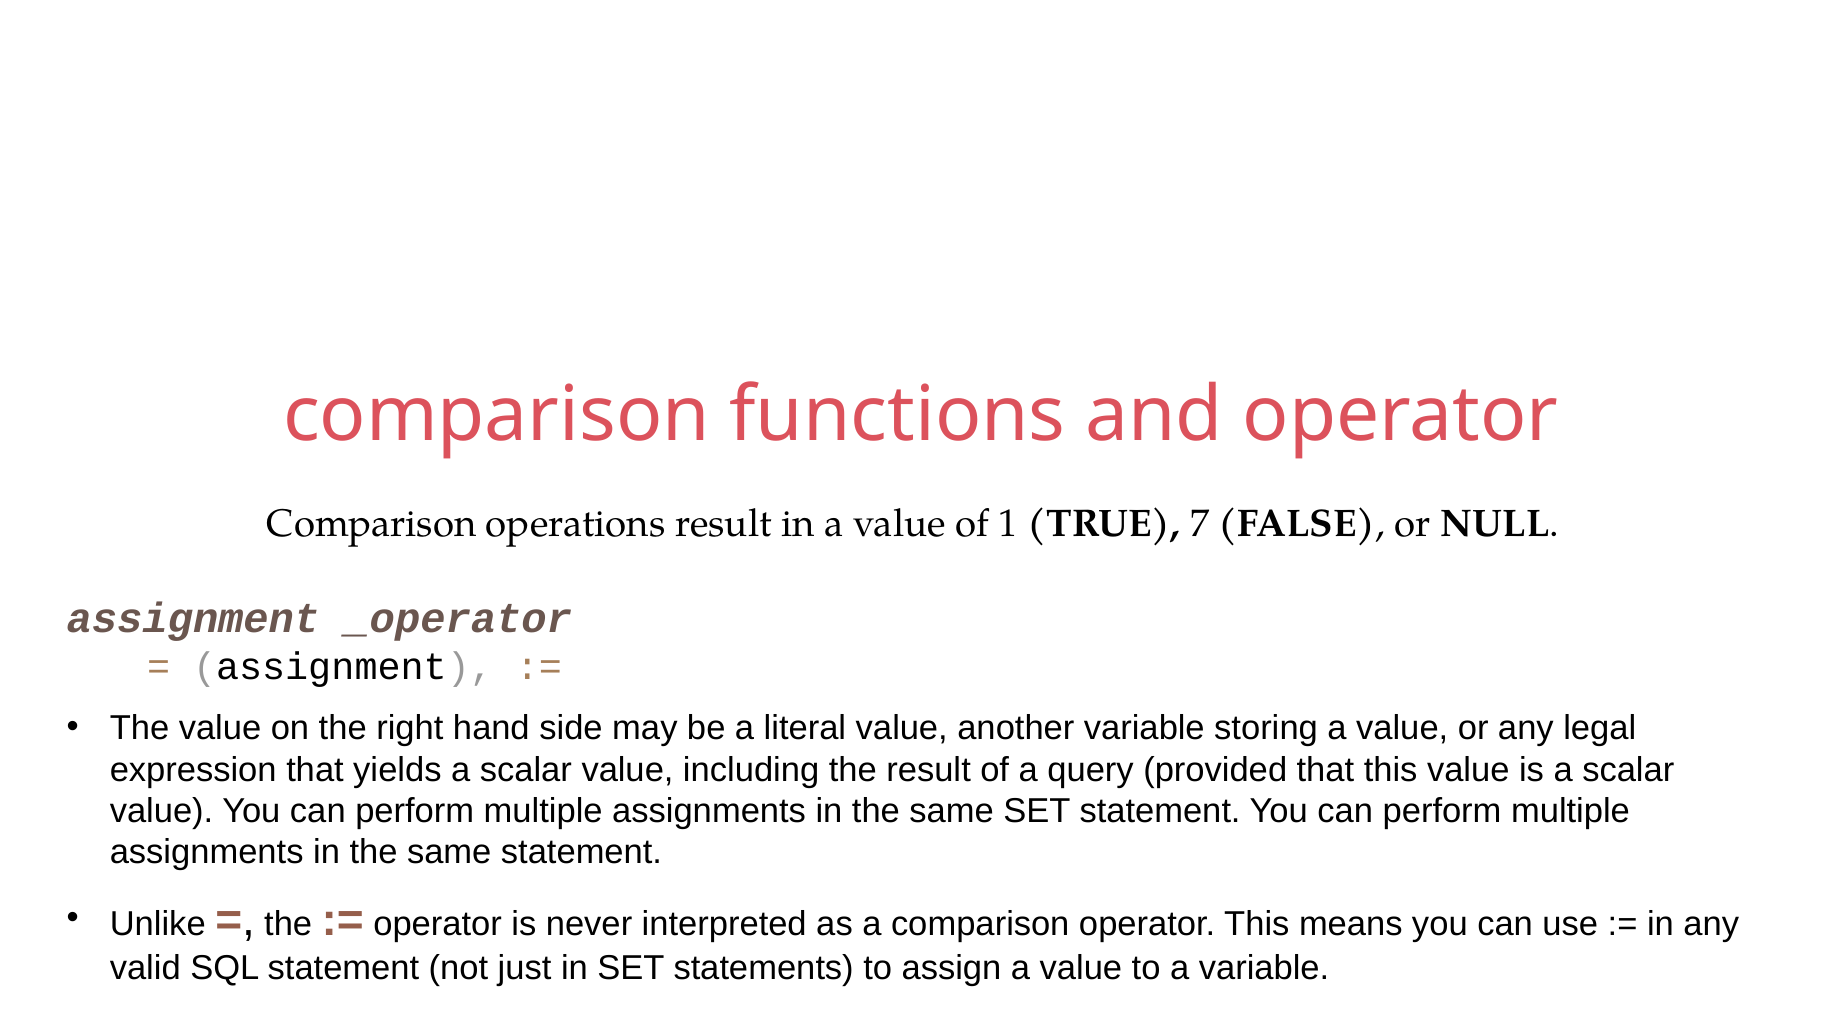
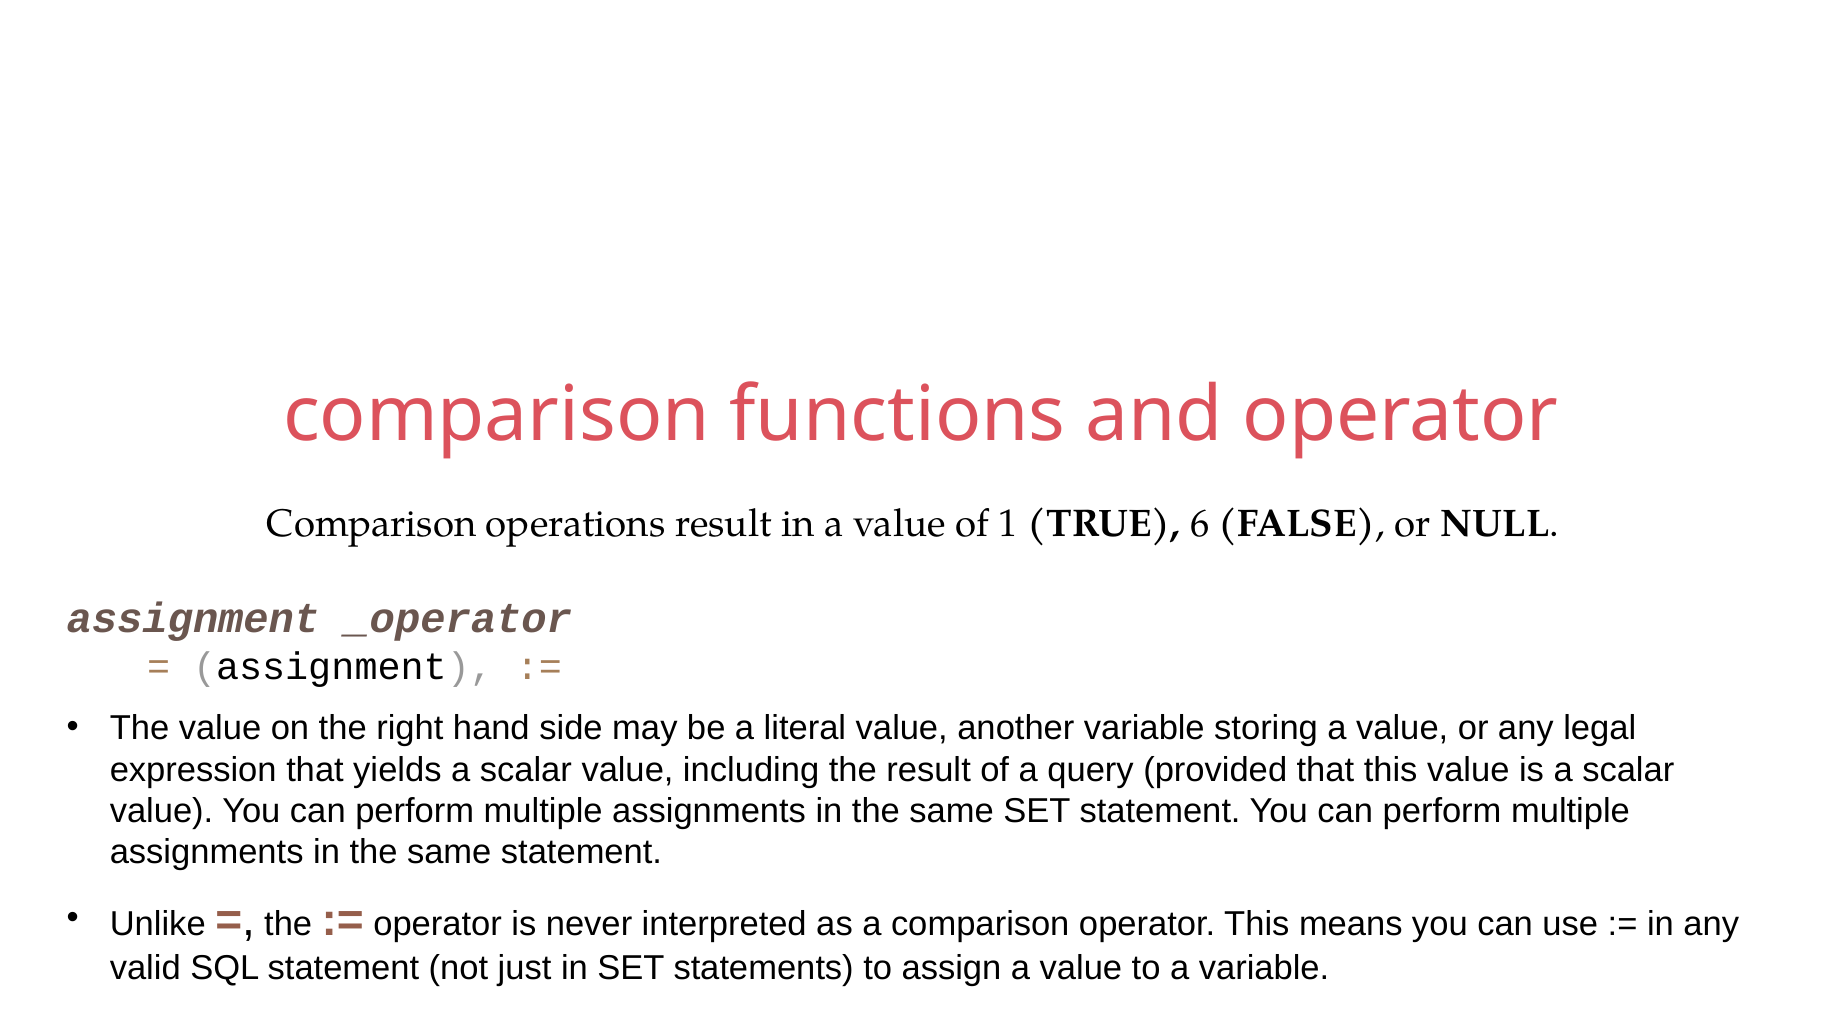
7: 7 -> 6
